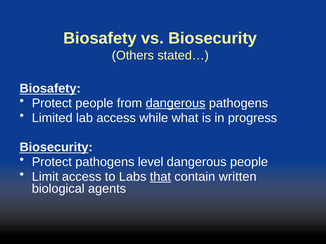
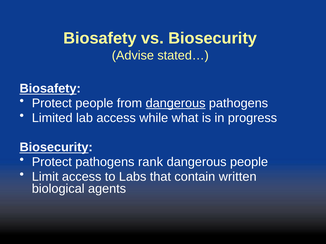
Others: Others -> Advise
level: level -> rank
that underline: present -> none
